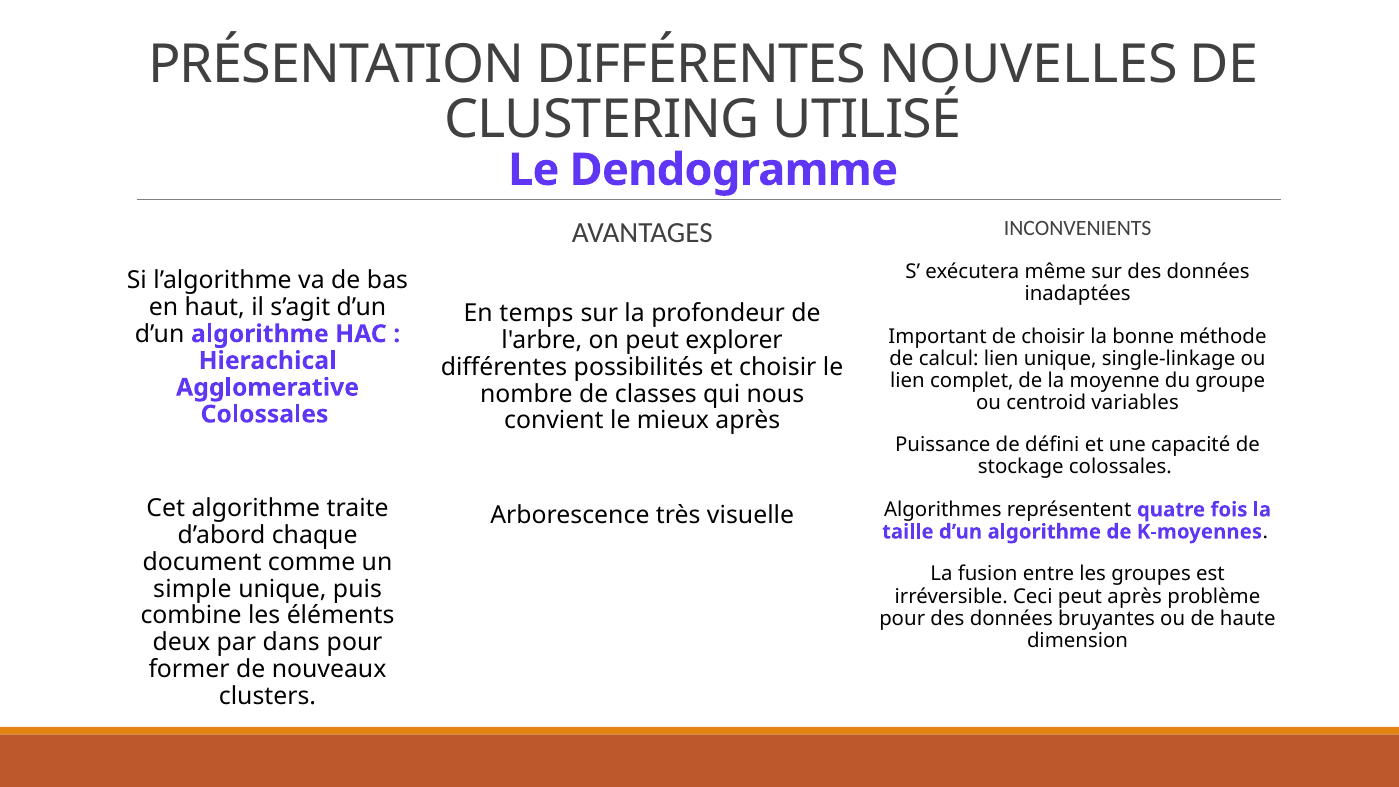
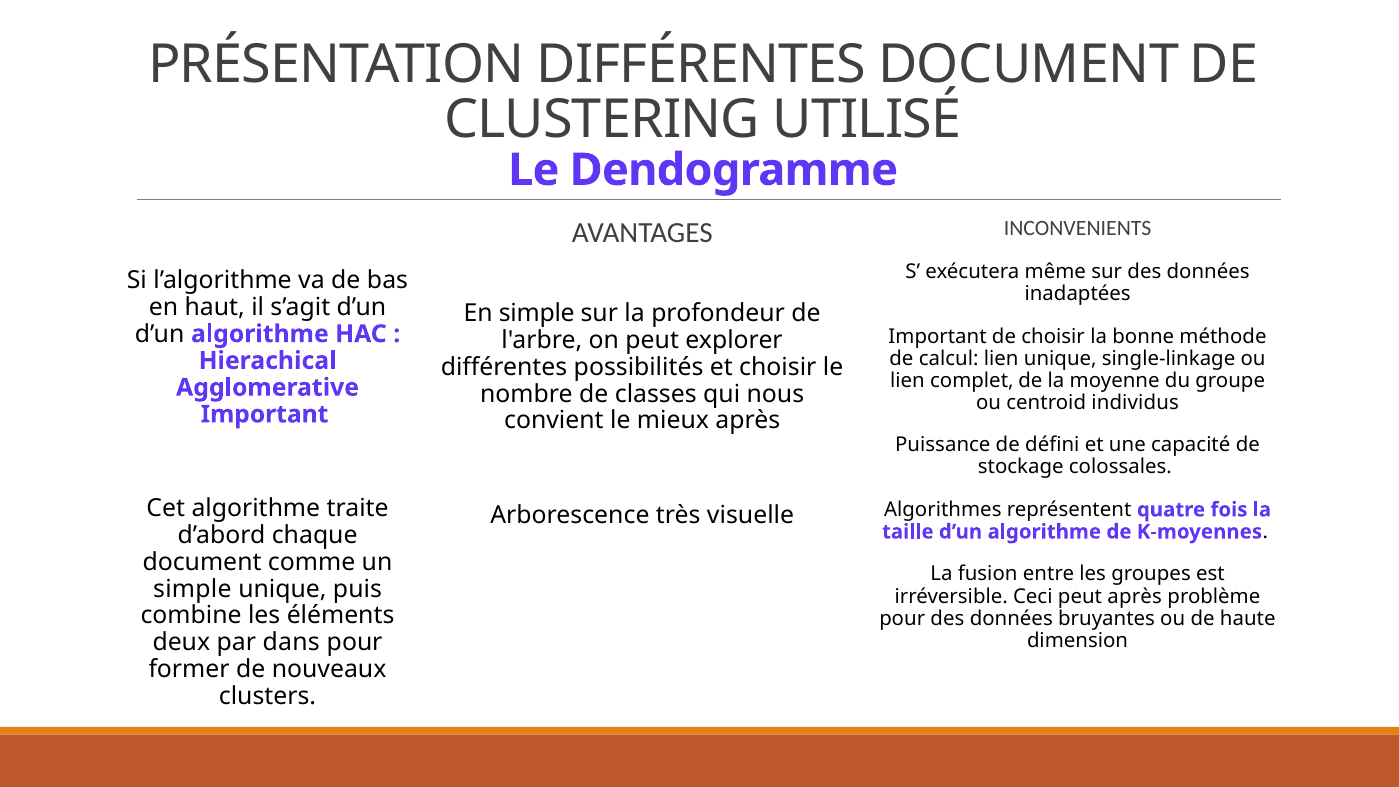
DIFFÉRENTES NOUVELLES: NOUVELLES -> DOCUMENT
En temps: temps -> simple
variables: variables -> individus
Colossales at (264, 414): Colossales -> Important
